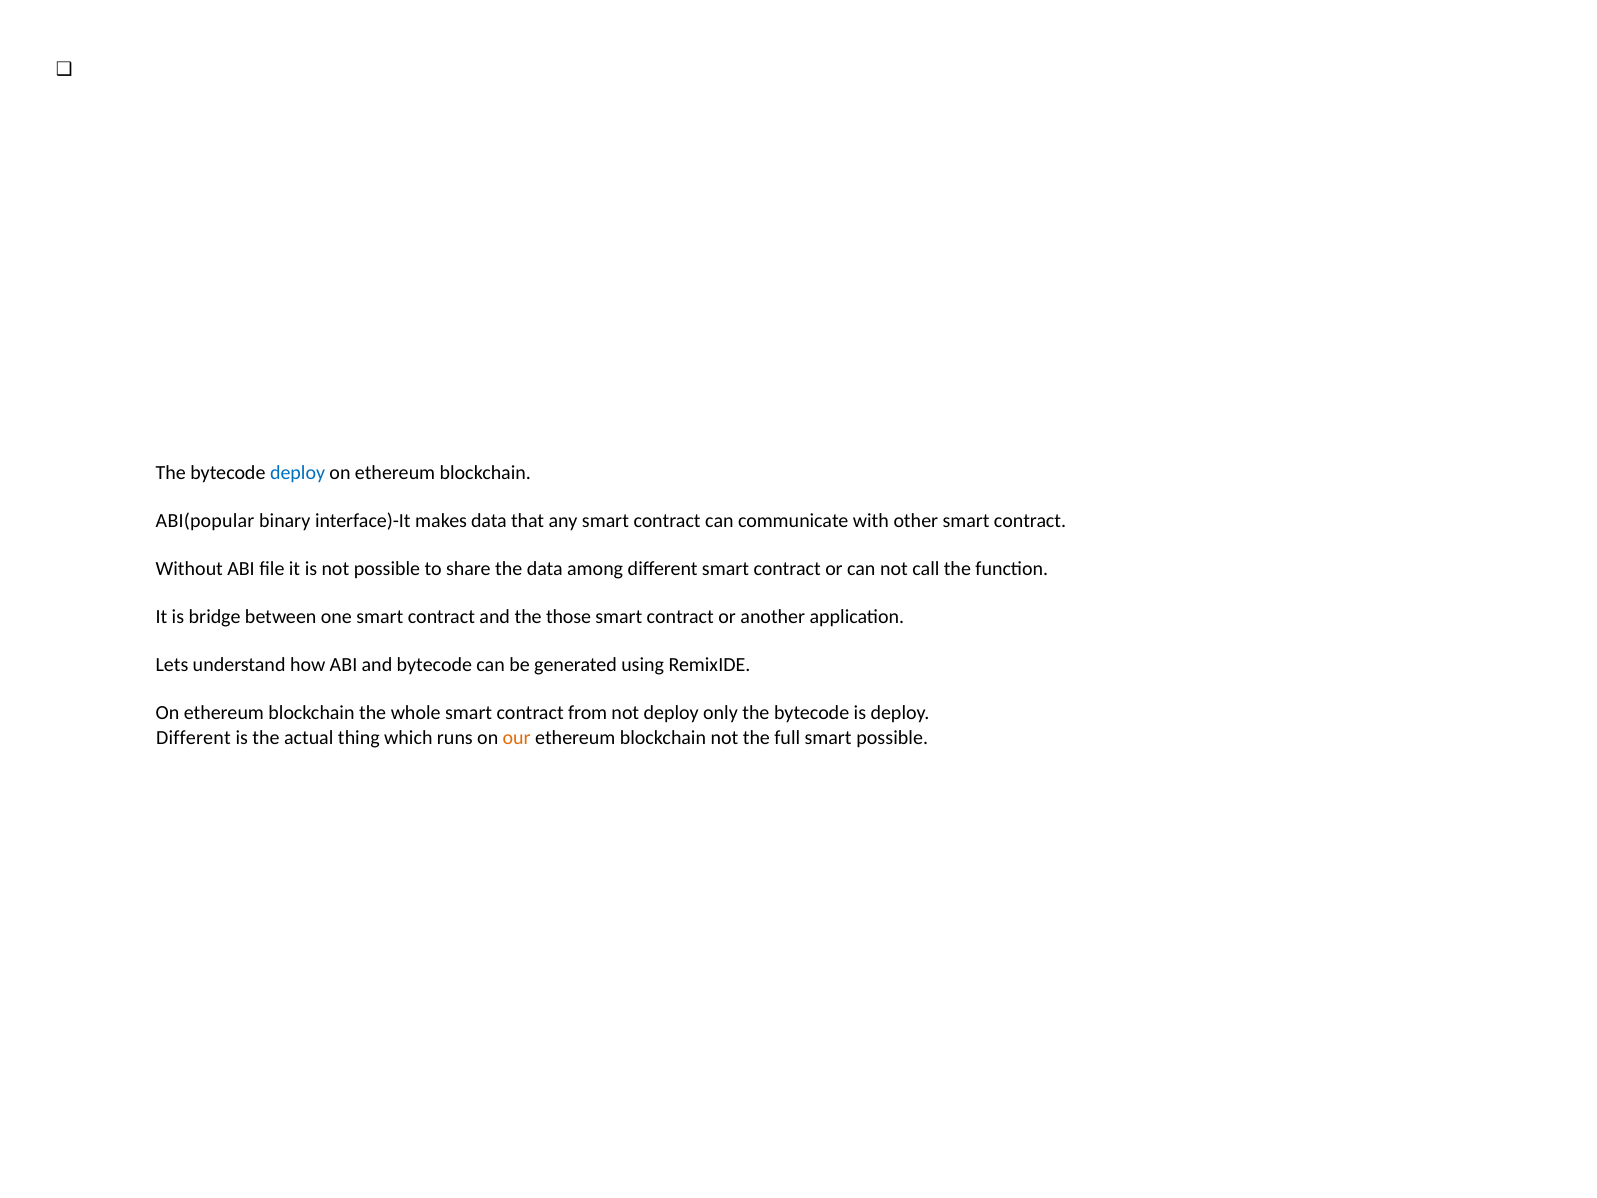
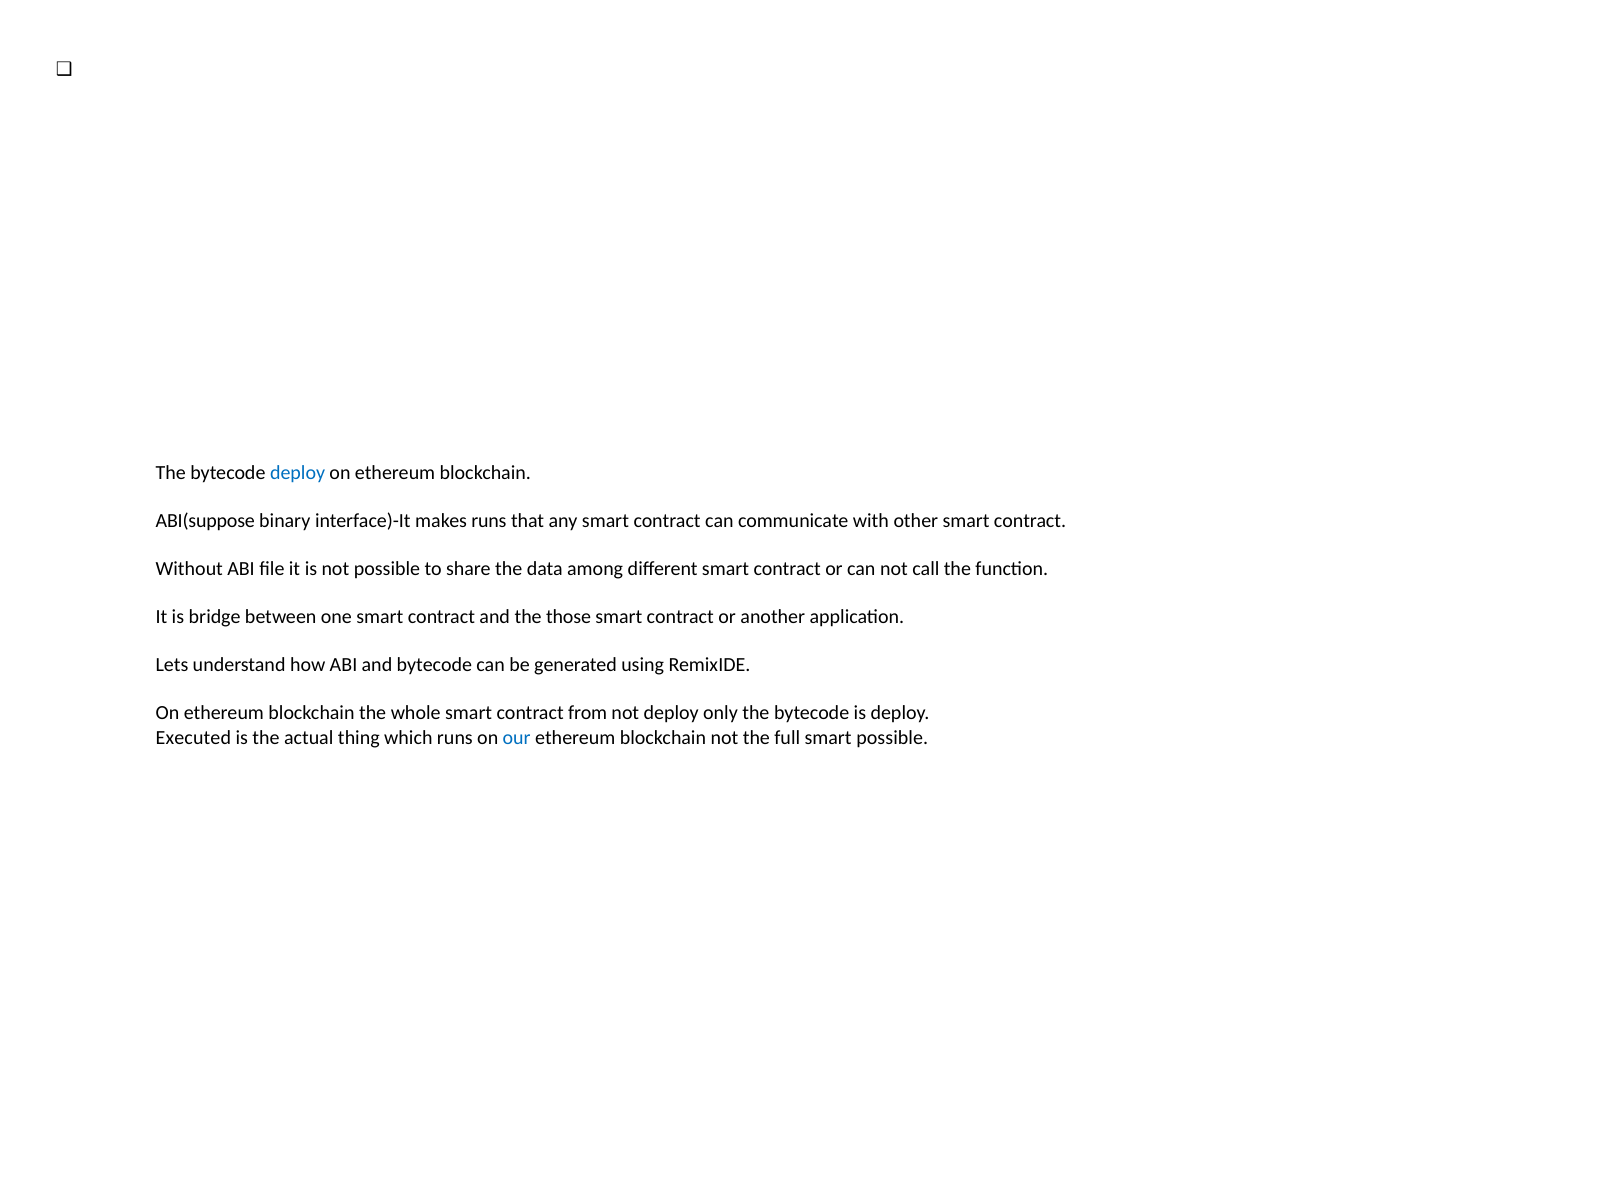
ABI(popular: ABI(popular -> ABI(suppose
makes data: data -> runs
Different at (193, 737): Different -> Executed
our colour: orange -> blue
